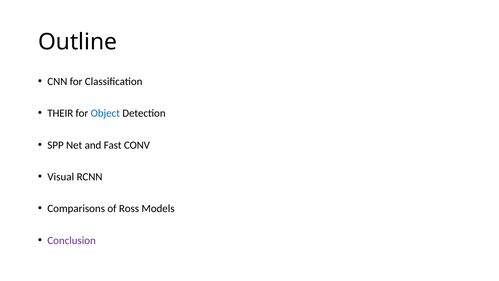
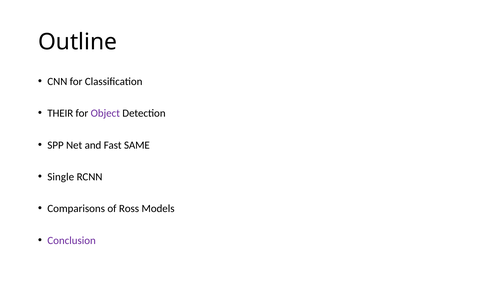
Object colour: blue -> purple
CONV: CONV -> SAME
Visual: Visual -> Single
